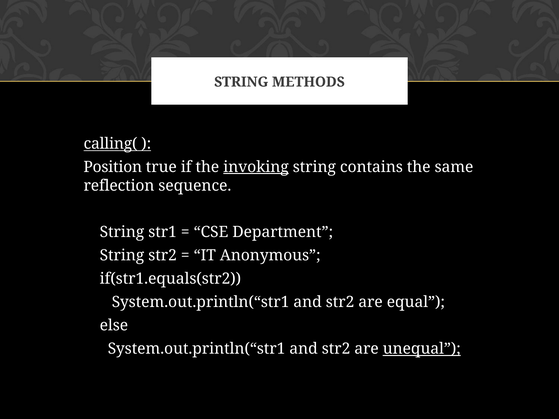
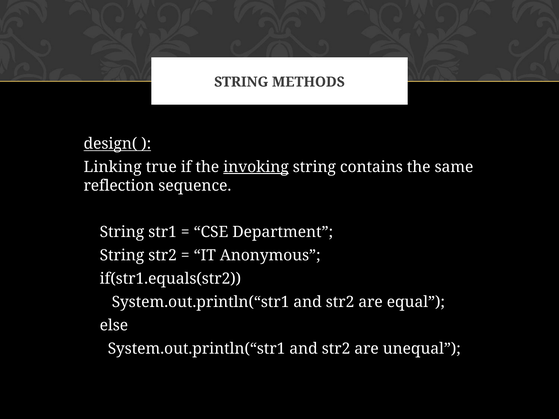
calling(: calling( -> design(
Position: Position -> Linking
unequal underline: present -> none
